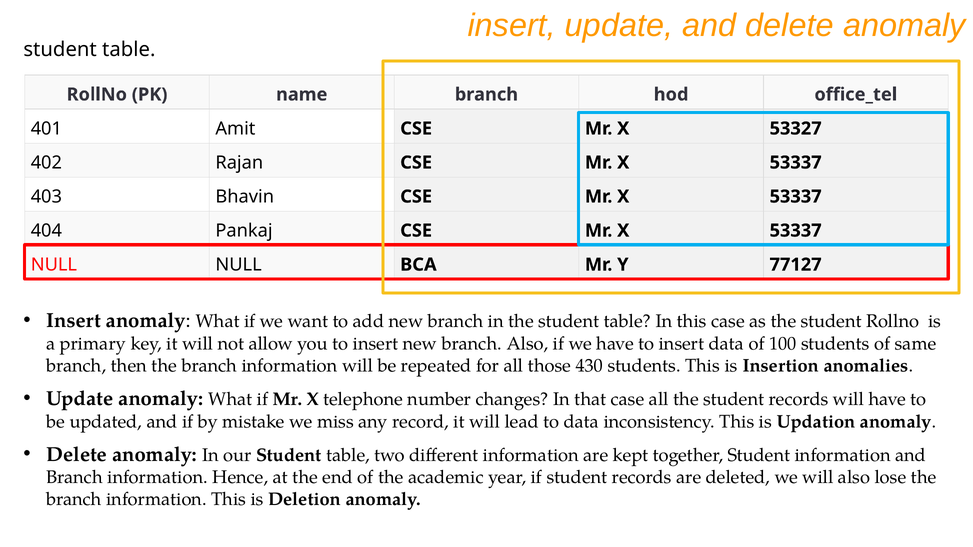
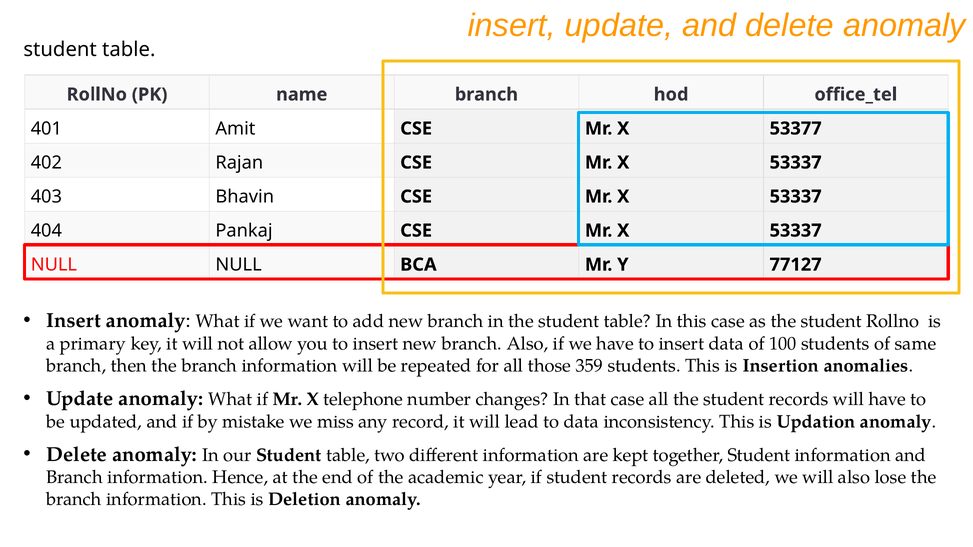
53327: 53327 -> 53377
430: 430 -> 359
